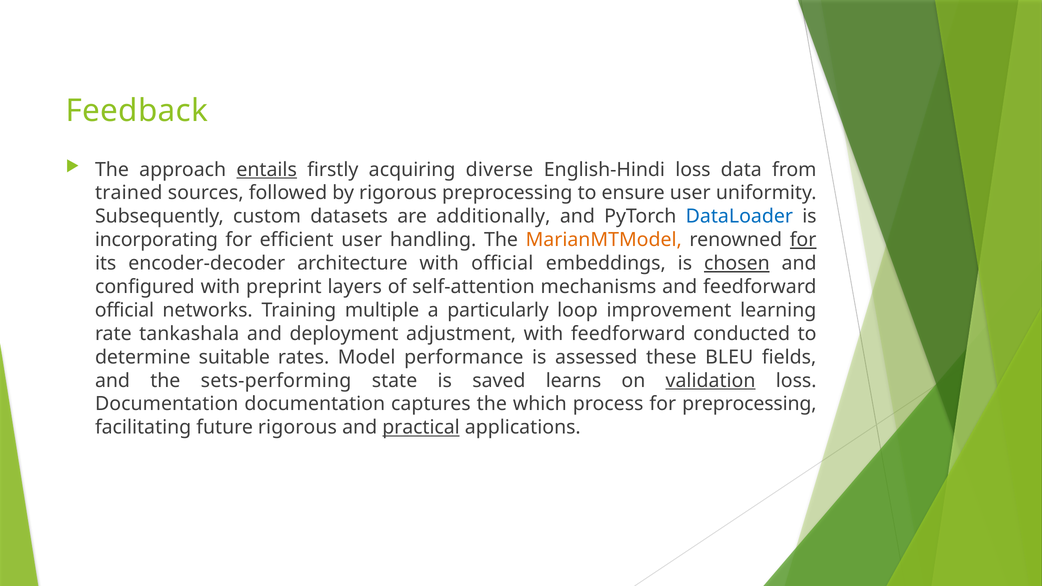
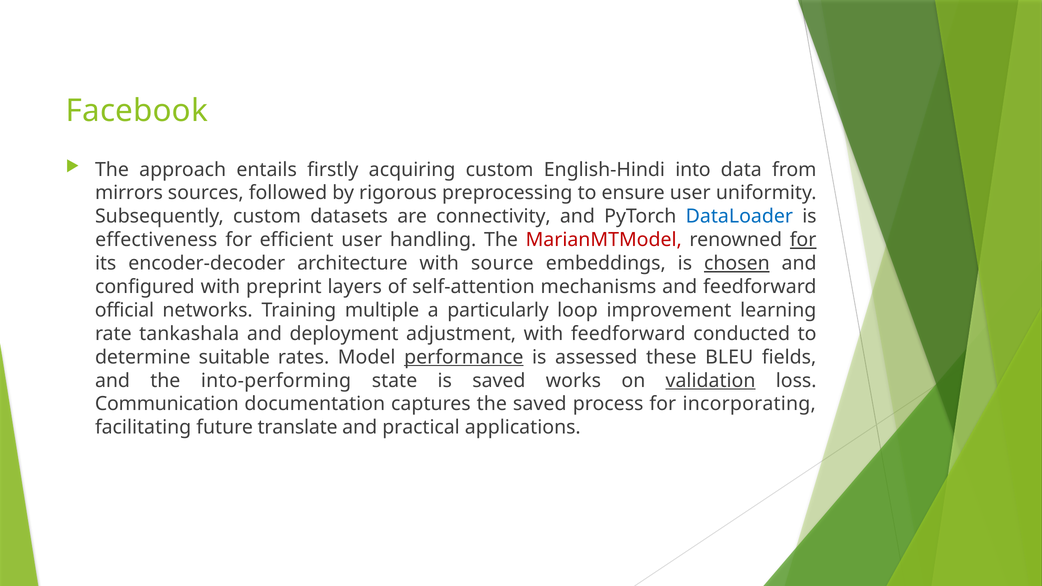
Feedback: Feedback -> Facebook
entails underline: present -> none
acquiring diverse: diverse -> custom
English-Hindi loss: loss -> into
trained: trained -> mirrors
additionally: additionally -> connectivity
incorporating: incorporating -> effectiveness
MarianMTModel colour: orange -> red
with official: official -> source
performance underline: none -> present
sets-performing: sets-performing -> into-performing
learns: learns -> works
Documentation at (167, 404): Documentation -> Communication
the which: which -> saved
for preprocessing: preprocessing -> incorporating
future rigorous: rigorous -> translate
practical underline: present -> none
